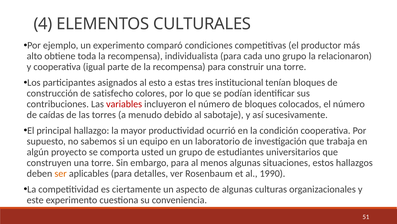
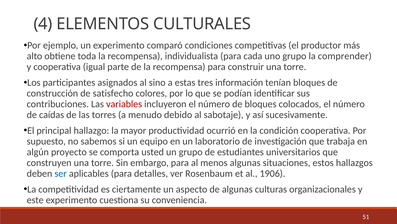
relacionaron: relacionaron -> comprender
esto: esto -> sino
institucional: institucional -> información
ser colour: orange -> blue
1990: 1990 -> 1906
